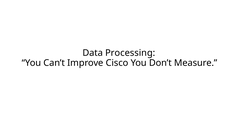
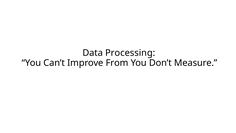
Cisco: Cisco -> From
